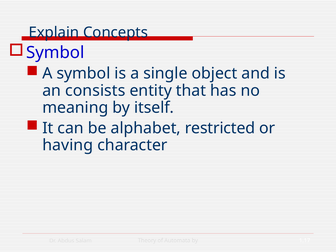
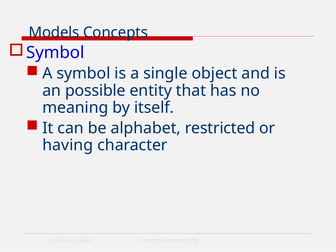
Explain: Explain -> Models
consists: consists -> possible
